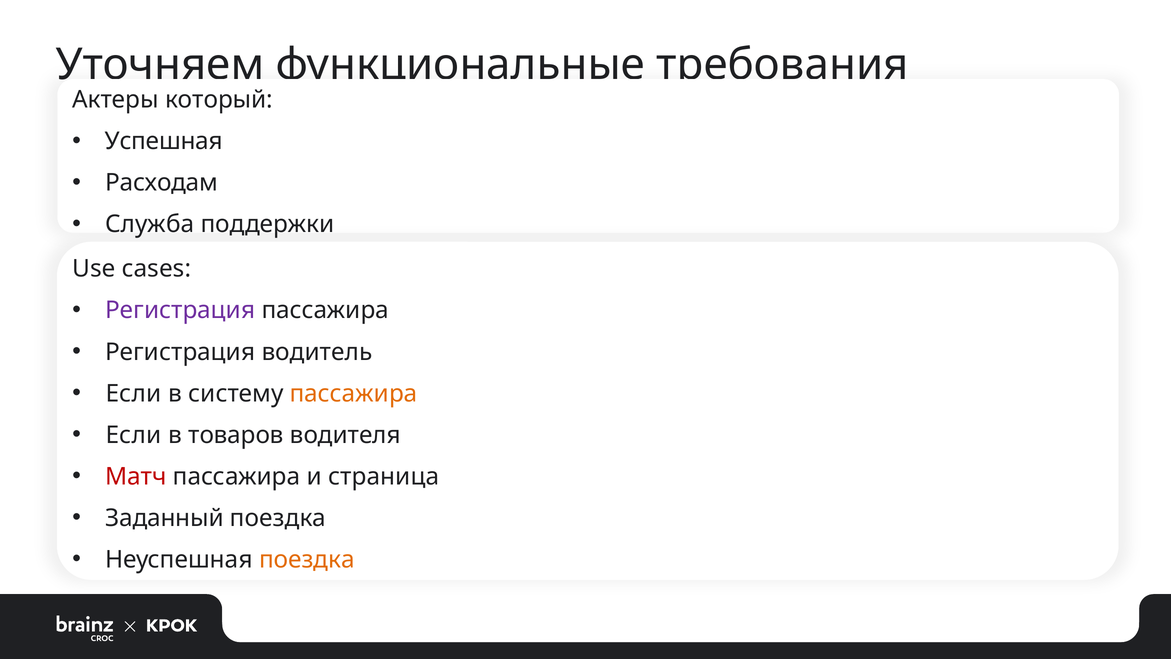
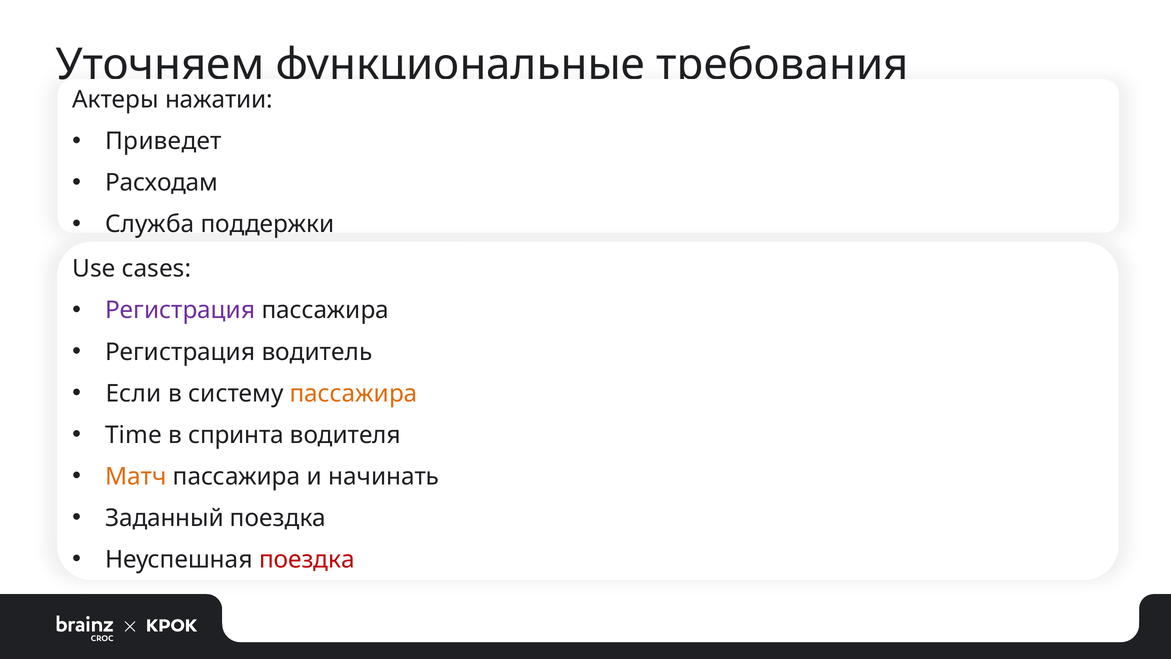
который: который -> нажатии
Успешная: Успешная -> Приведет
Если at (133, 435): Если -> Time
товаров: товаров -> спринта
Матч colour: red -> orange
страница: страница -> начинать
поездка at (307, 559) colour: orange -> red
